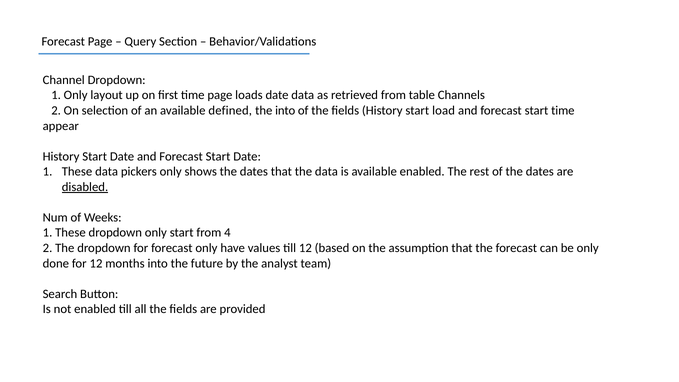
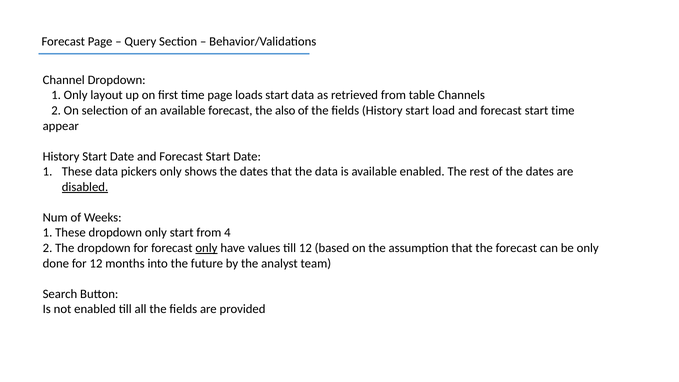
loads date: date -> start
available defined: defined -> forecast
the into: into -> also
only at (206, 248) underline: none -> present
